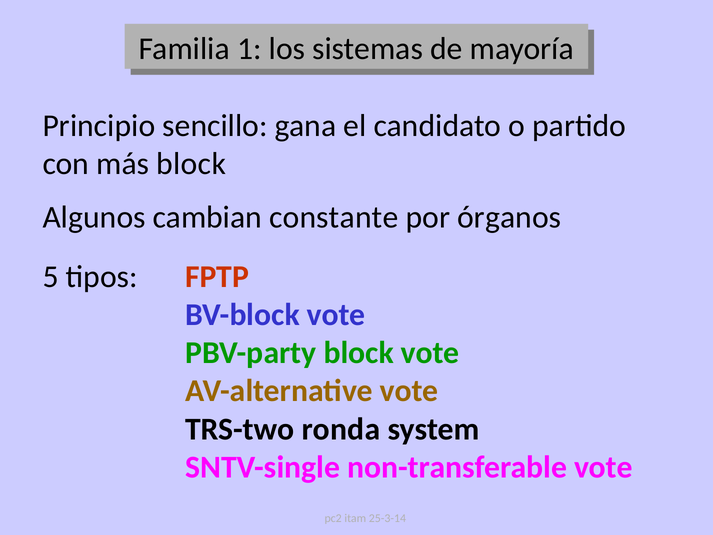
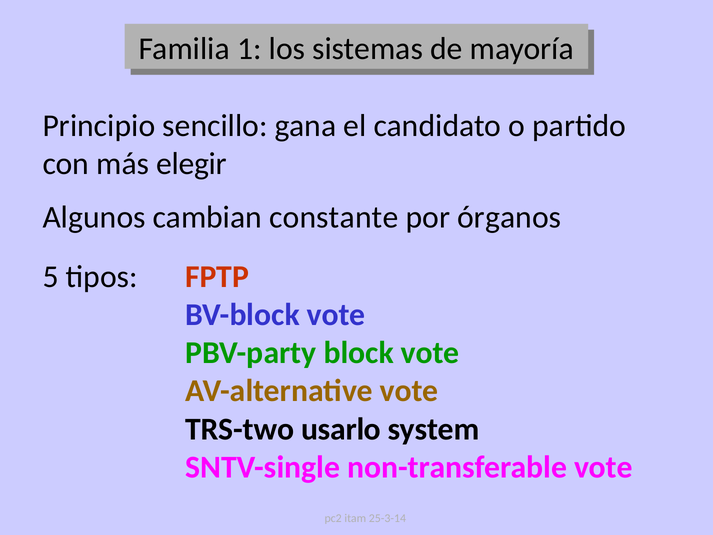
más block: block -> elegir
ronda: ronda -> usarlo
